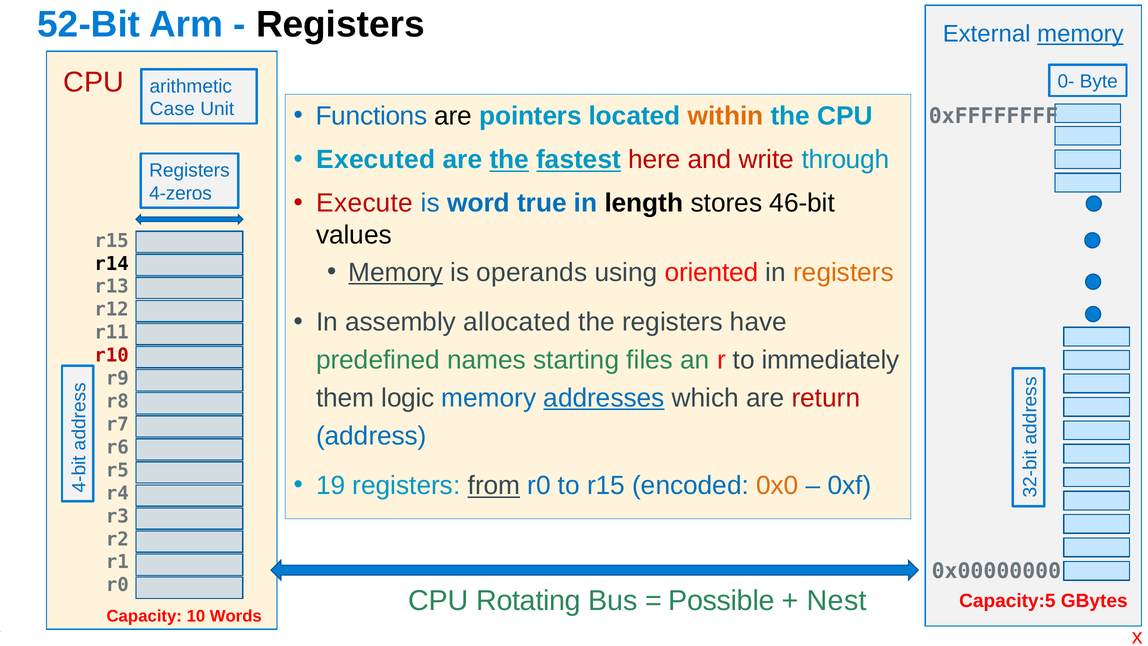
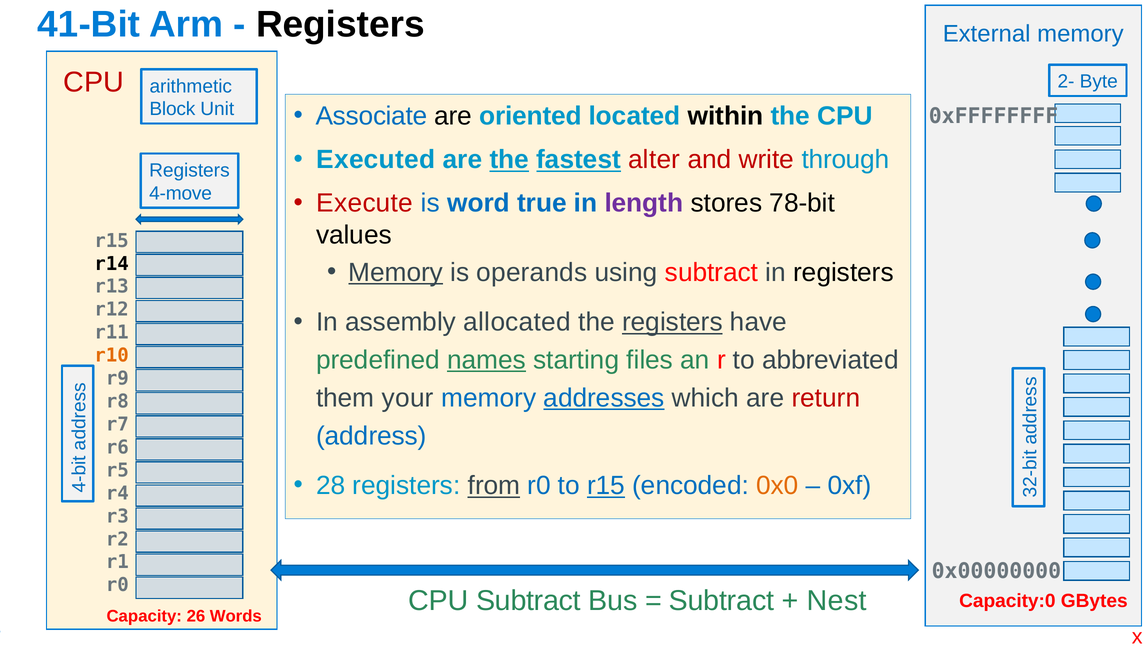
52-Bit: 52-Bit -> 41-Bit
memory at (1080, 34) underline: present -> none
0-: 0- -> 2-
Case: Case -> Block
Functions: Functions -> Associate
pointers: pointers -> oriented
within colour: orange -> black
here: here -> alter
4-zeros: 4-zeros -> 4-move
length colour: black -> purple
46-bit: 46-bit -> 78-bit
using oriented: oriented -> subtract
registers at (844, 272) colour: orange -> black
registers at (672, 322) underline: none -> present
r10 colour: red -> orange
names underline: none -> present
immediately: immediately -> abbreviated
logic: logic -> your
19: 19 -> 28
r15 at (606, 486) underline: none -> present
CPU Rotating: Rotating -> Subtract
Possible at (721, 600): Possible -> Subtract
Capacity:5: Capacity:5 -> Capacity:0
10: 10 -> 26
